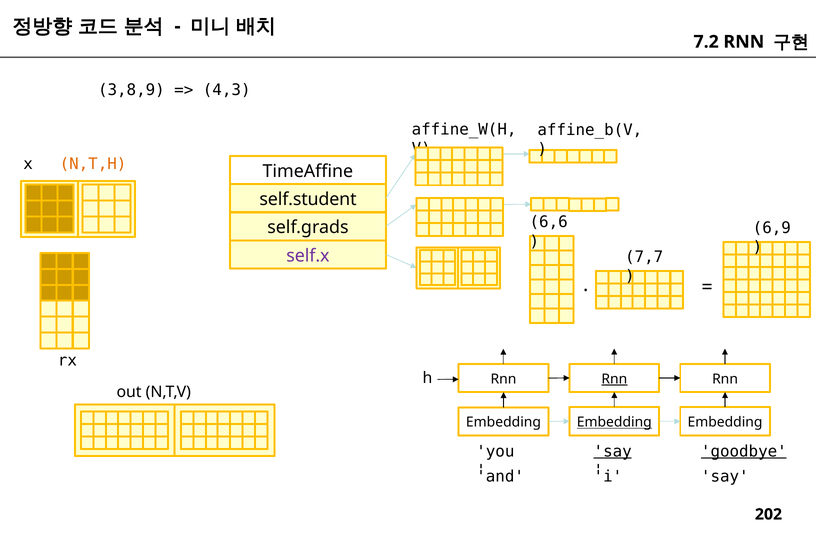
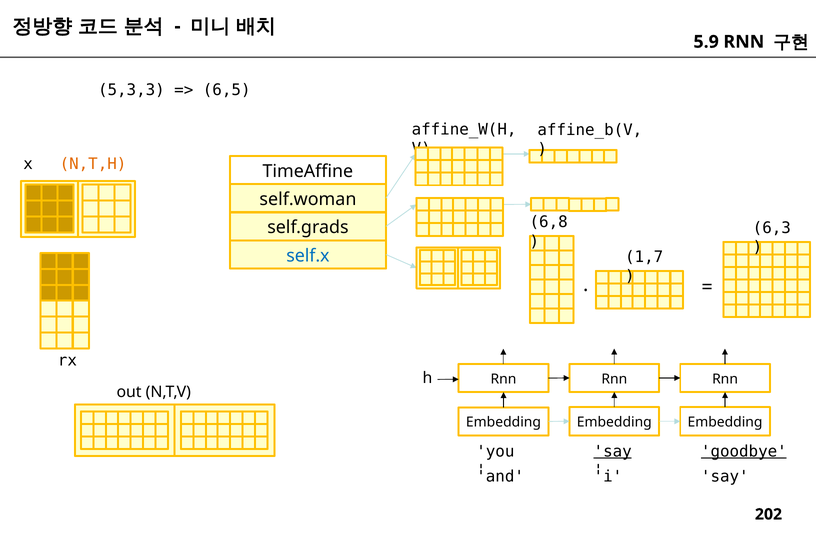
7.2: 7.2 -> 5.9
3,8,9: 3,8,9 -> 5,3,3
4,3: 4,3 -> 6,5
self.student: self.student -> self.woman
6,6: 6,6 -> 6,8
6,9: 6,9 -> 6,3
7,7: 7,7 -> 1,7
self.x colour: purple -> blue
Rnn at (614, 379) underline: present -> none
Embedding at (614, 422) underline: present -> none
